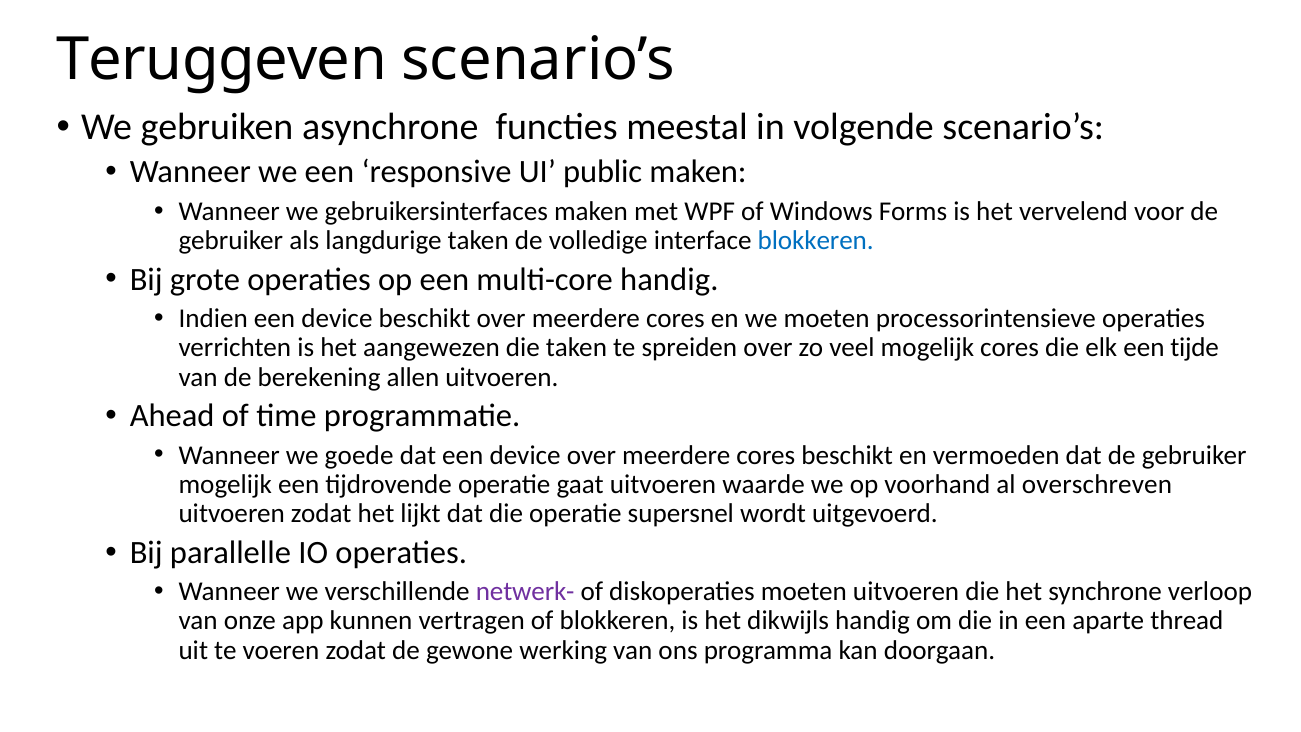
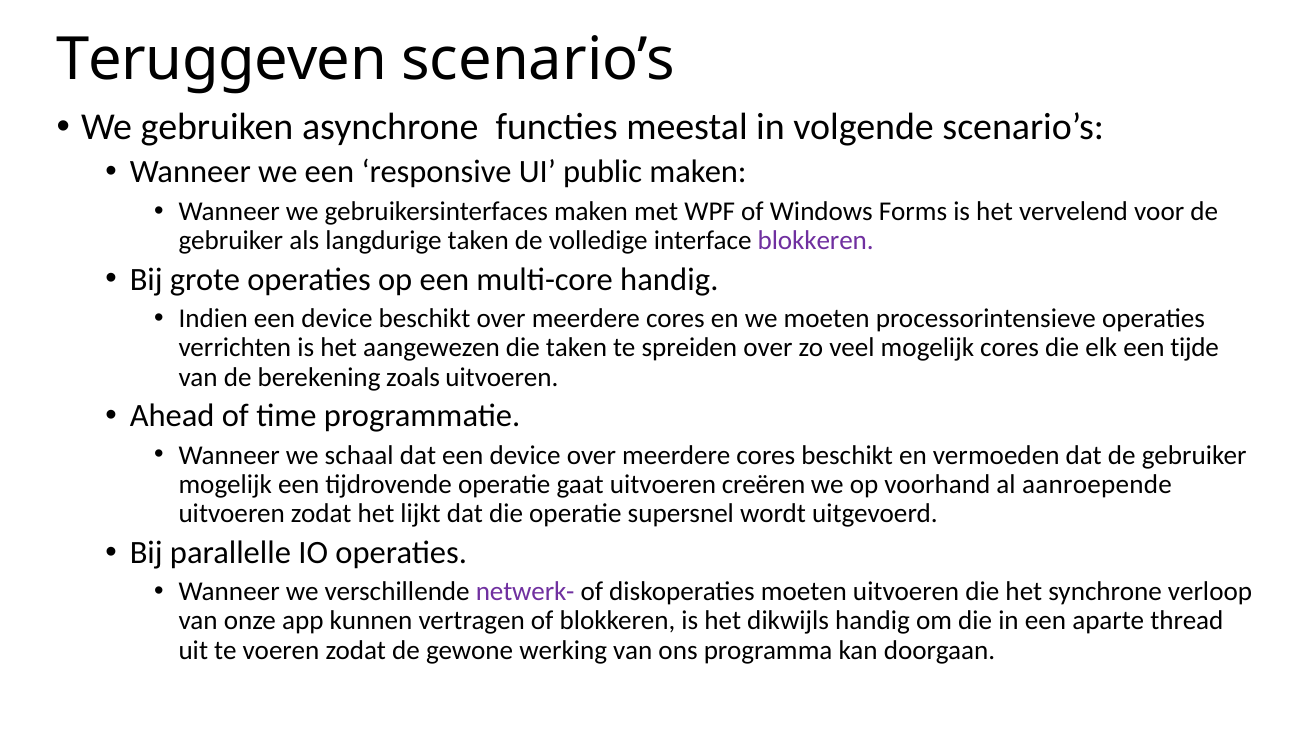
blokkeren at (816, 240) colour: blue -> purple
allen: allen -> zoals
goede: goede -> schaal
waarde: waarde -> creëren
overschreven: overschreven -> aanroepende
